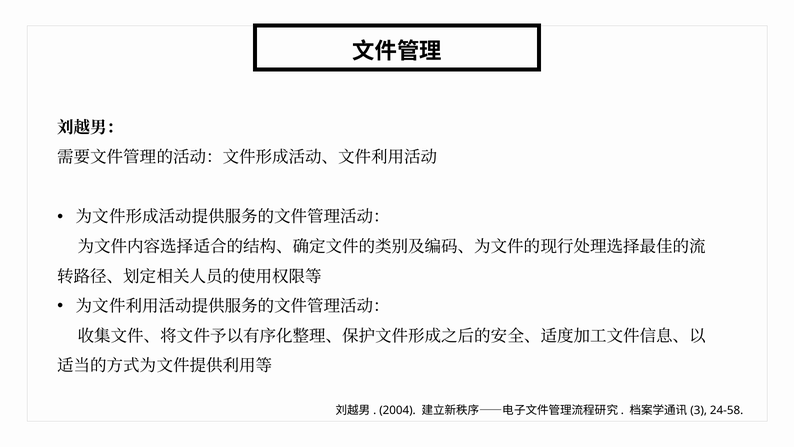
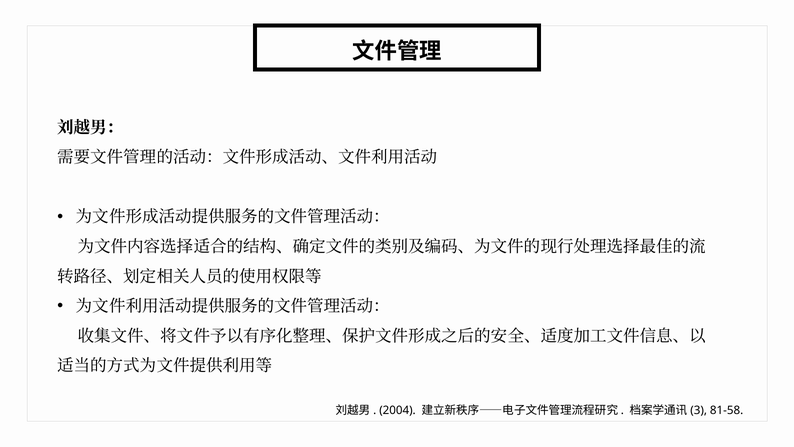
24-58: 24-58 -> 81-58
